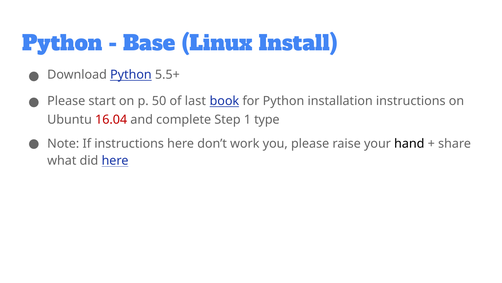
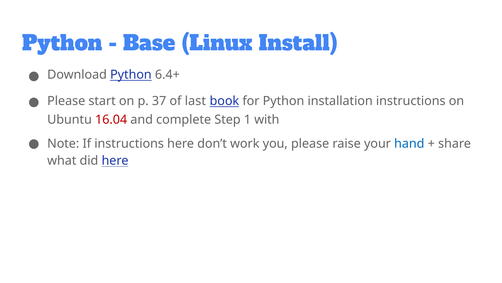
5.5+: 5.5+ -> 6.4+
50: 50 -> 37
type: type -> with
hand colour: black -> blue
